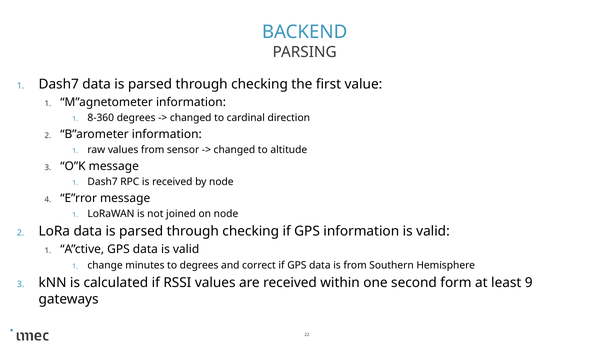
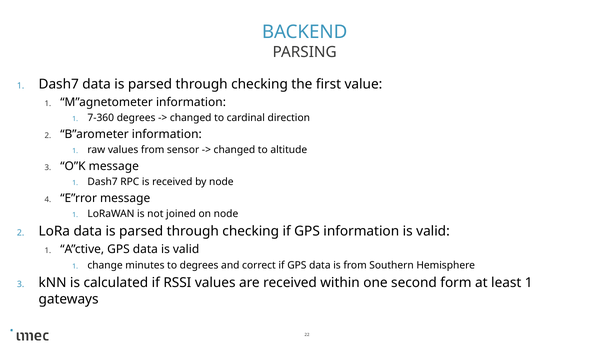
8-360: 8-360 -> 7-360
least 9: 9 -> 1
